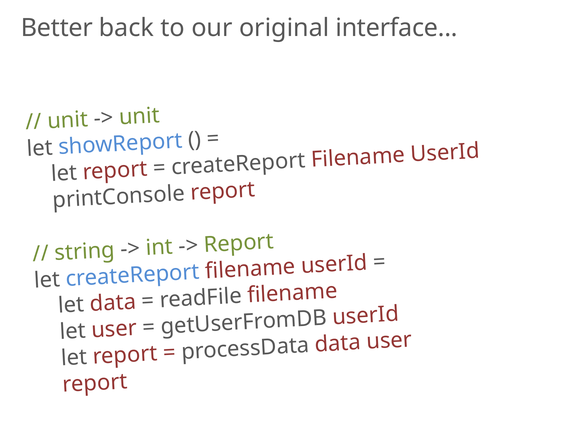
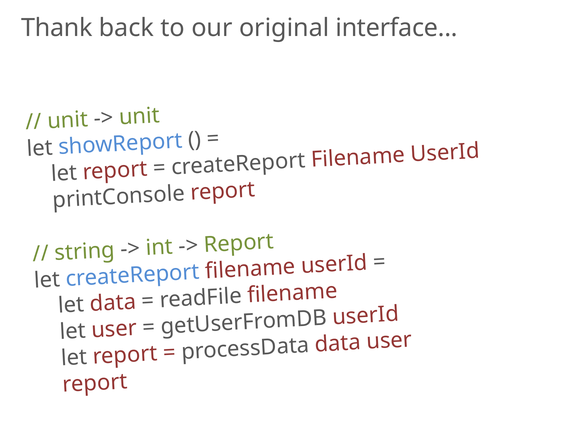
Better: Better -> Thank
